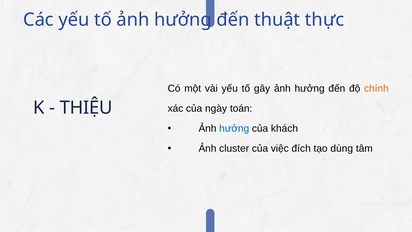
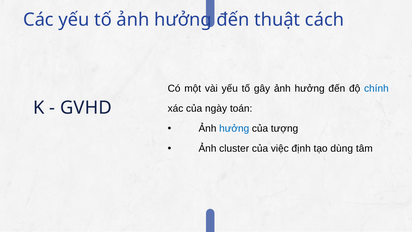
thực: thực -> cách
chính colour: orange -> blue
THIỆU: THIỆU -> GVHD
khách: khách -> tượng
đích: đích -> định
